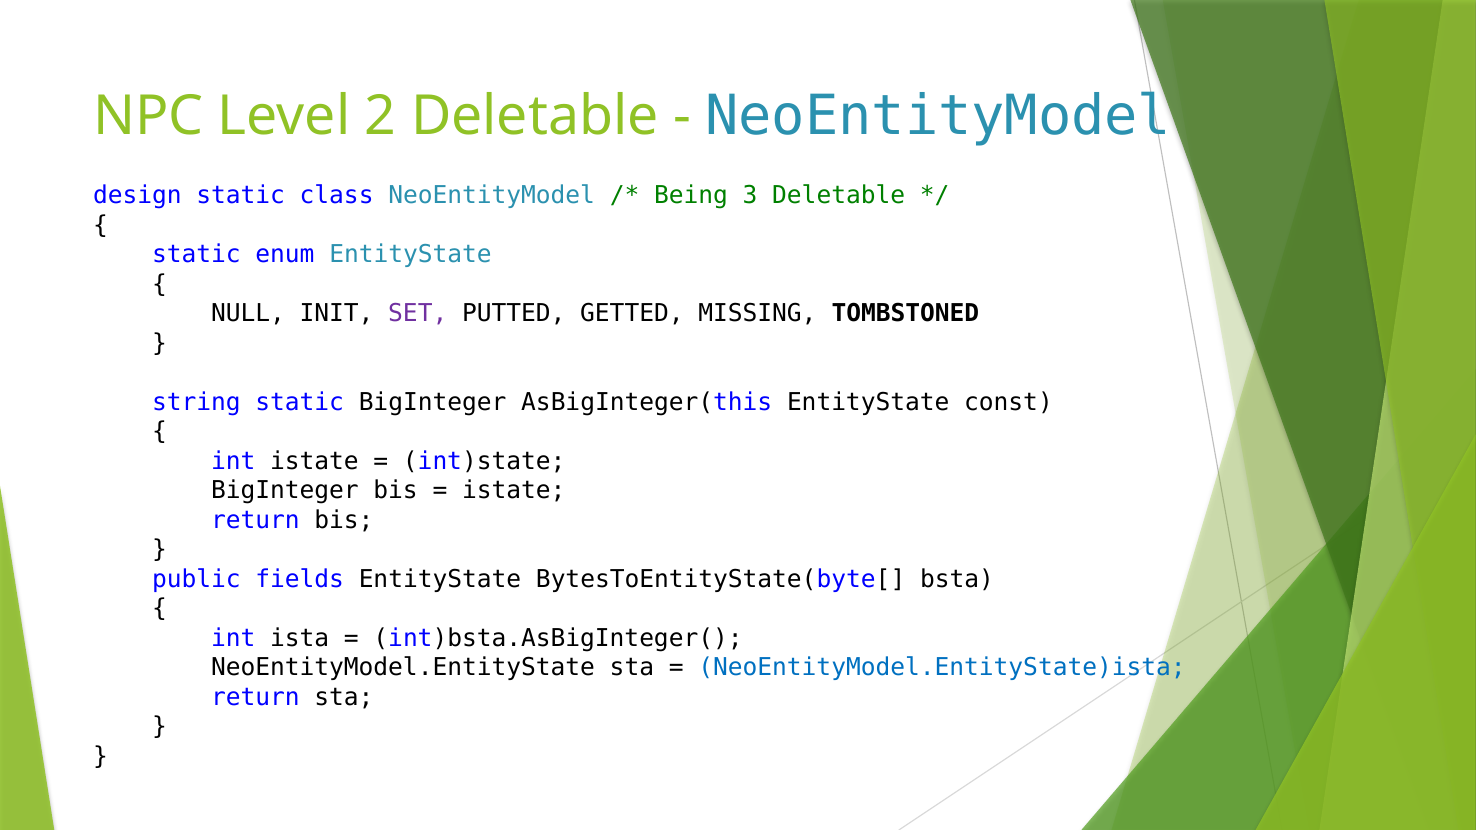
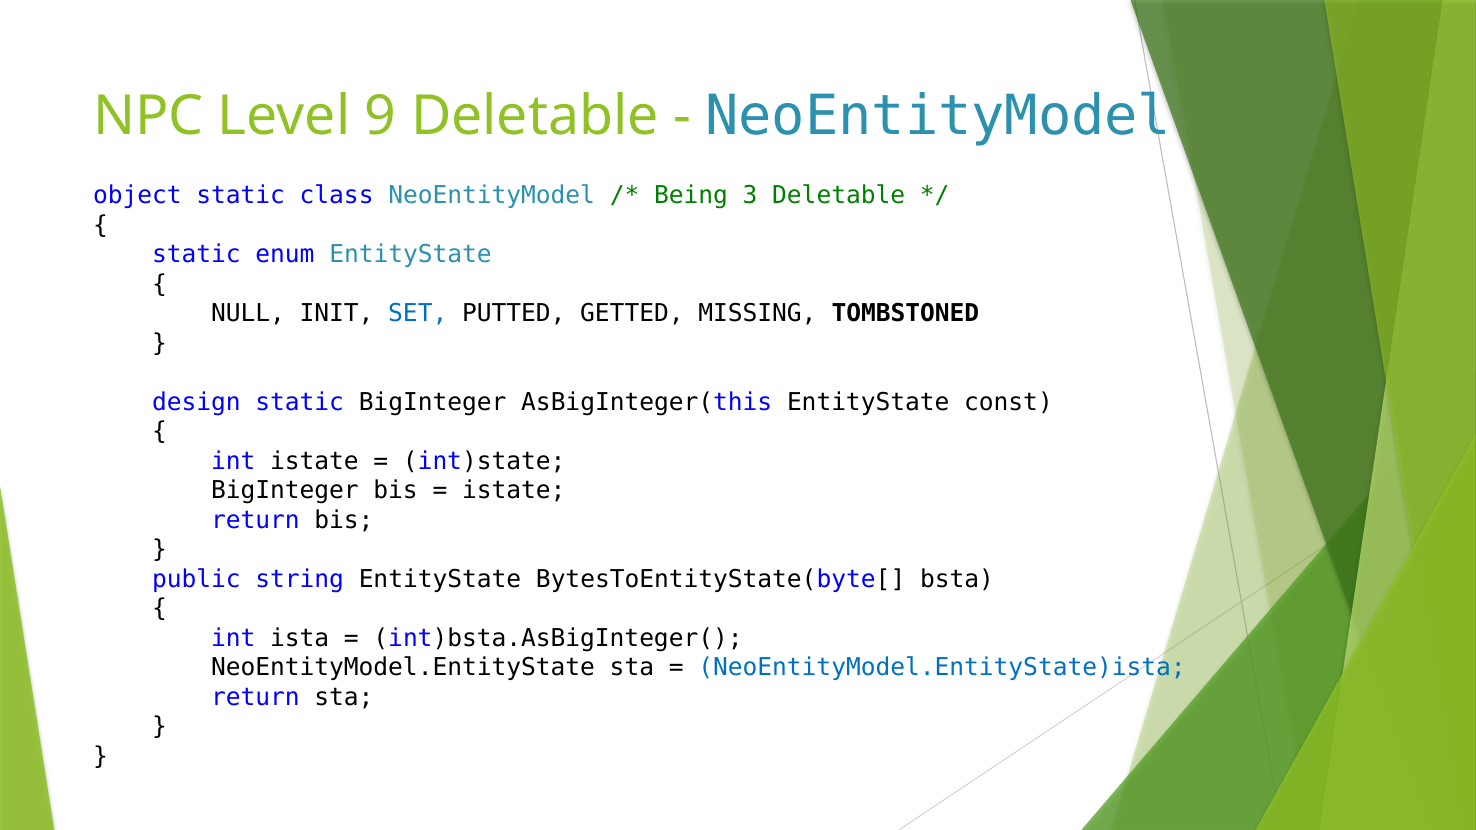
2: 2 -> 9
design: design -> object
SET colour: purple -> blue
string: string -> design
fields: fields -> string
